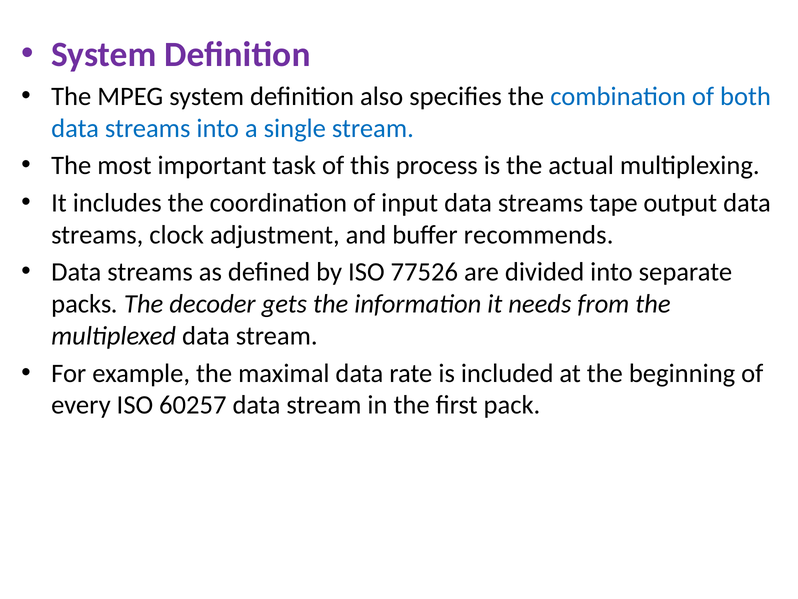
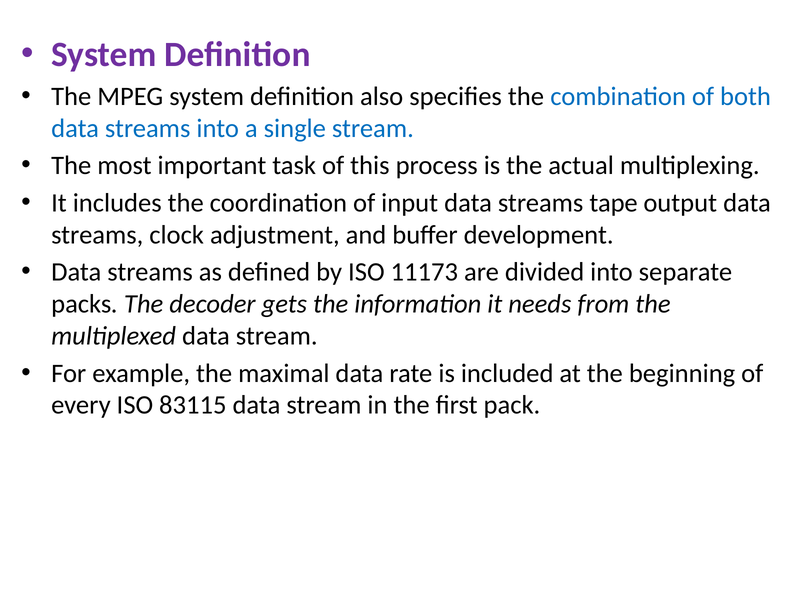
recommends: recommends -> development
77526: 77526 -> 11173
60257: 60257 -> 83115
